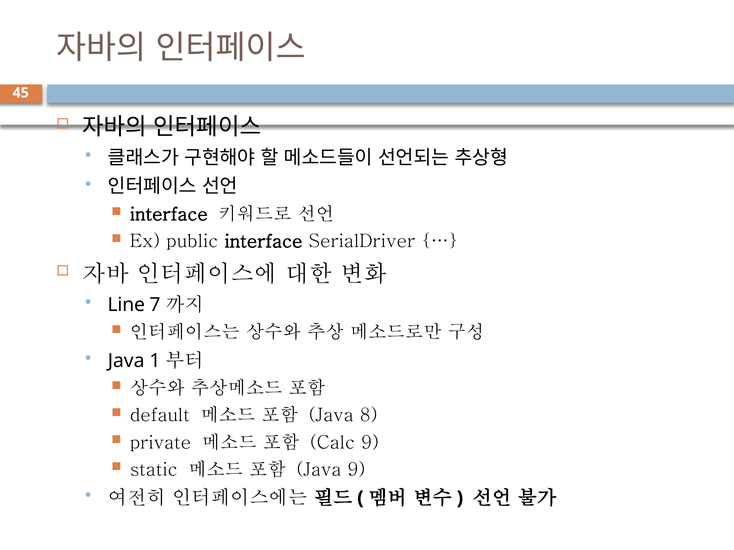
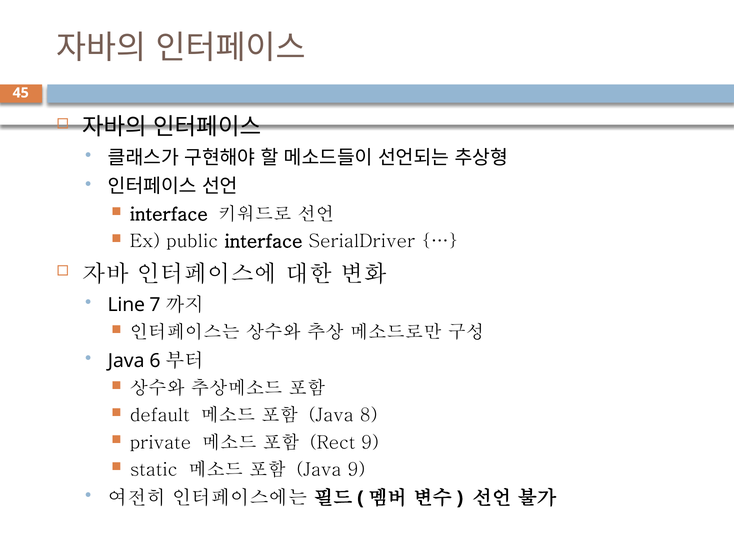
1: 1 -> 6
Calc: Calc -> Rect
